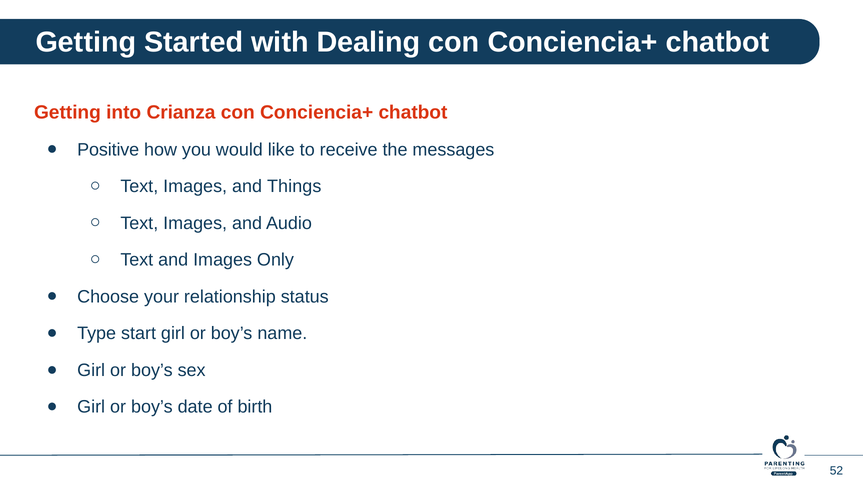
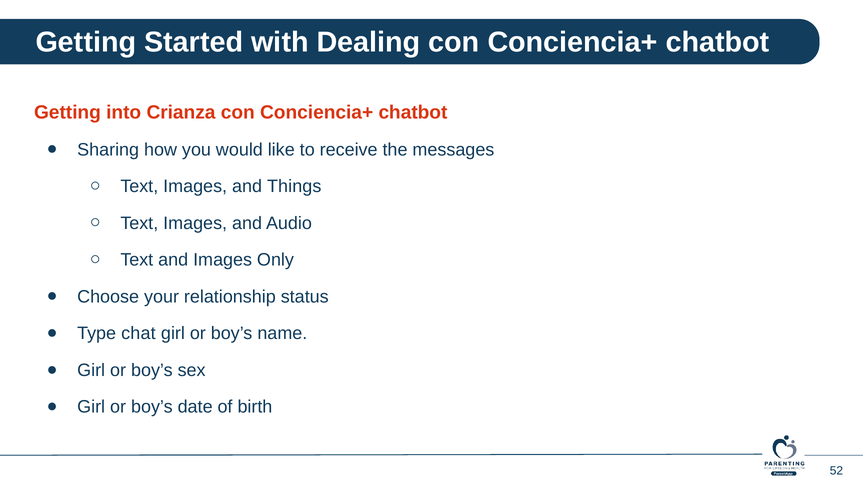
Positive: Positive -> Sharing
start: start -> chat
